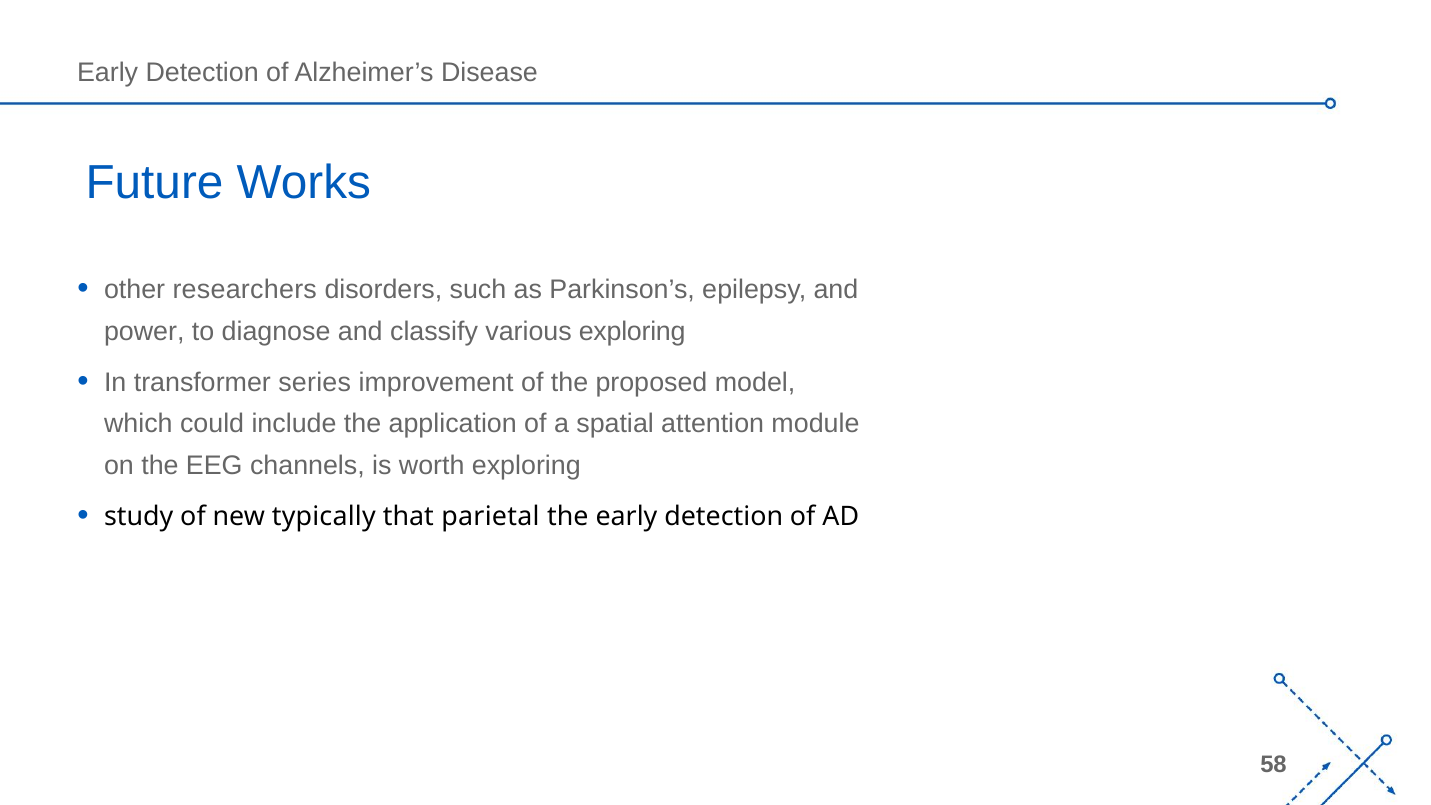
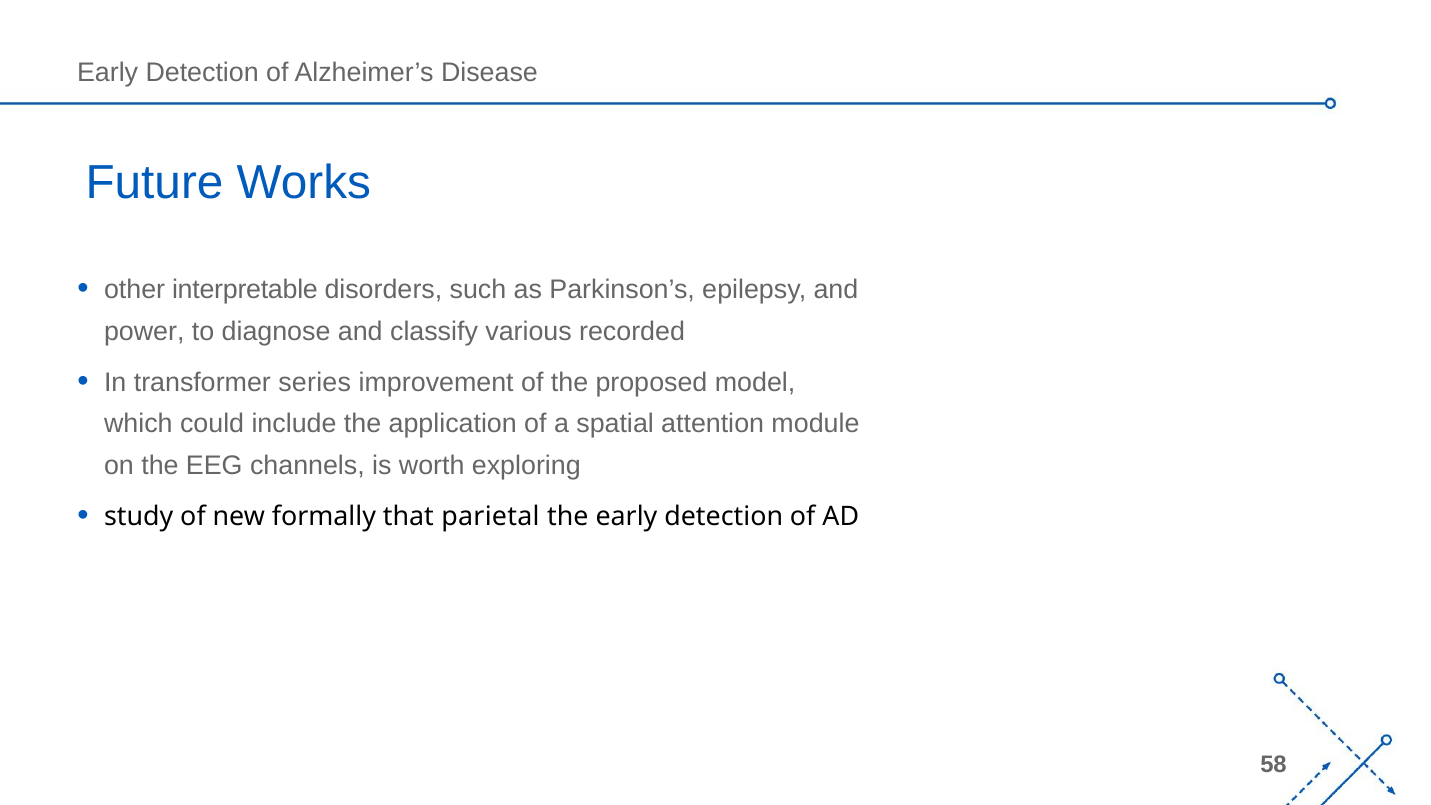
researchers: researchers -> interpretable
various exploring: exploring -> recorded
typically: typically -> formally
